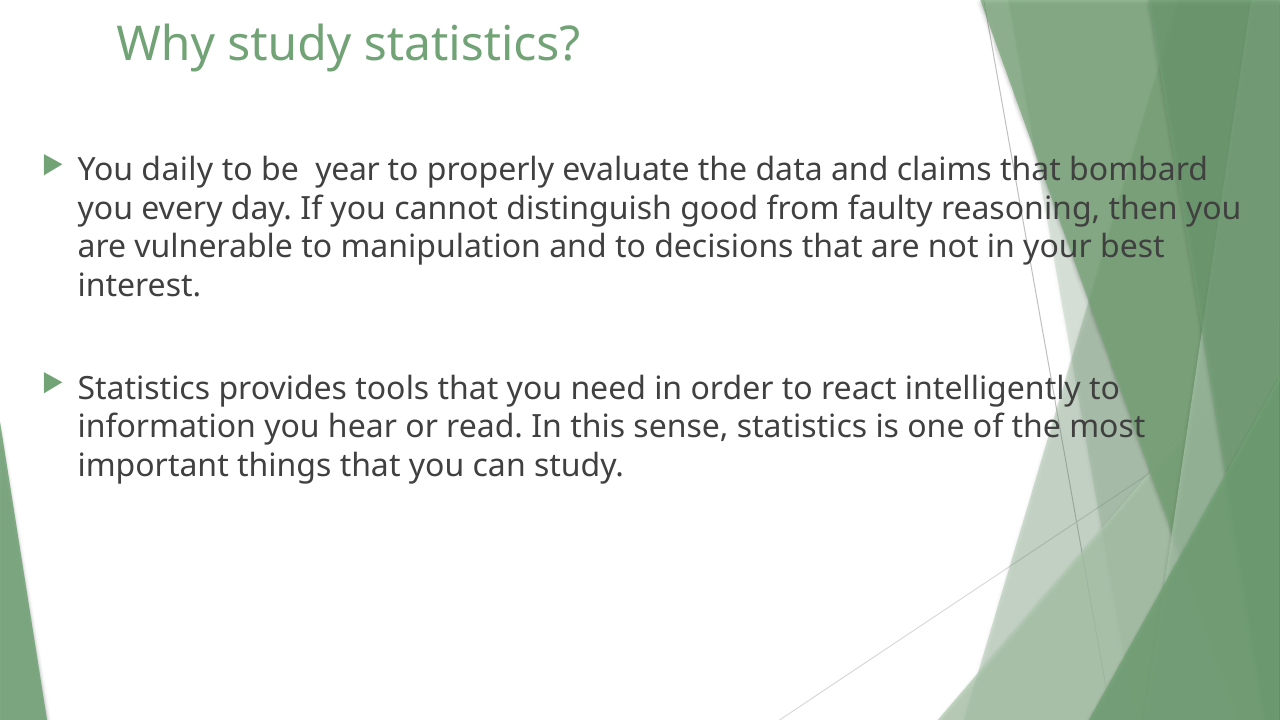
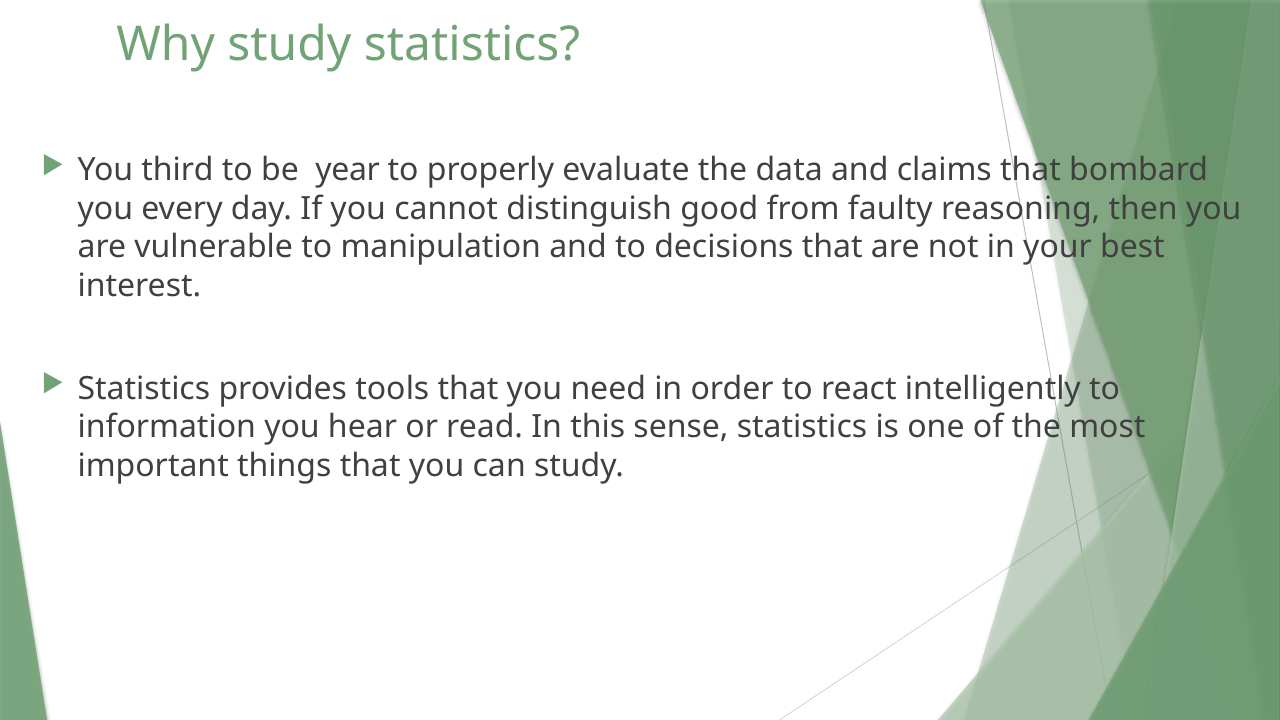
daily: daily -> third
